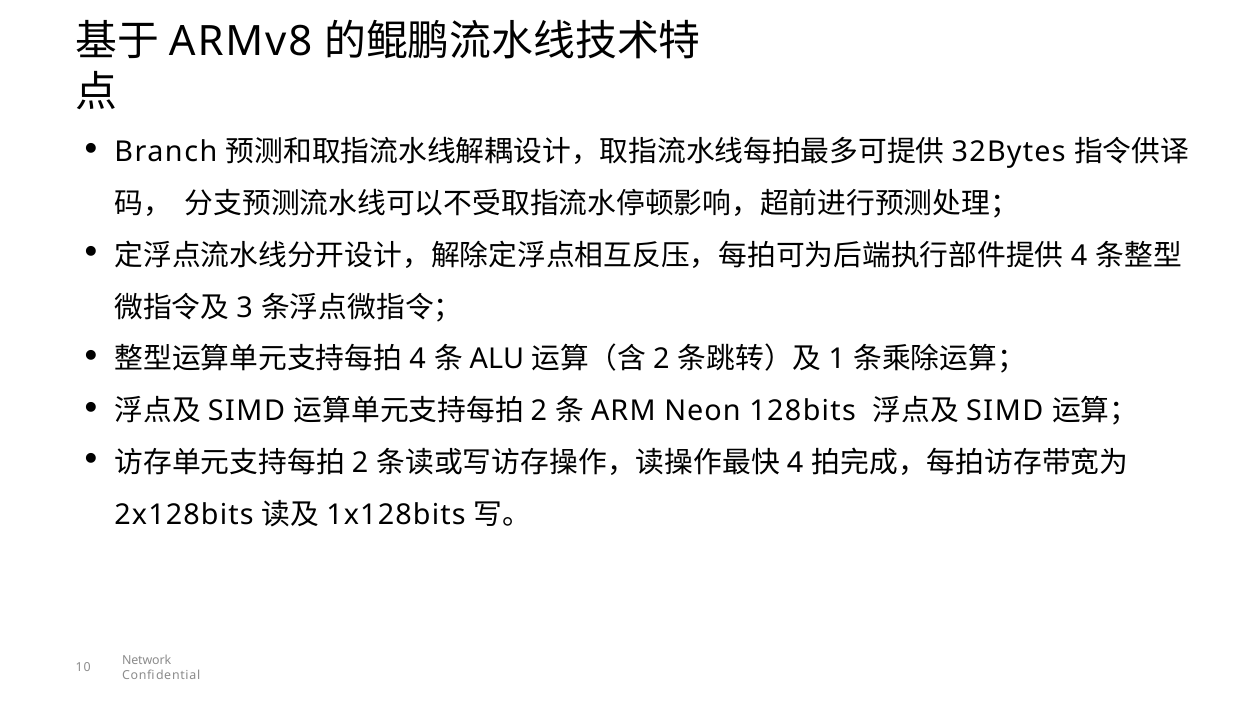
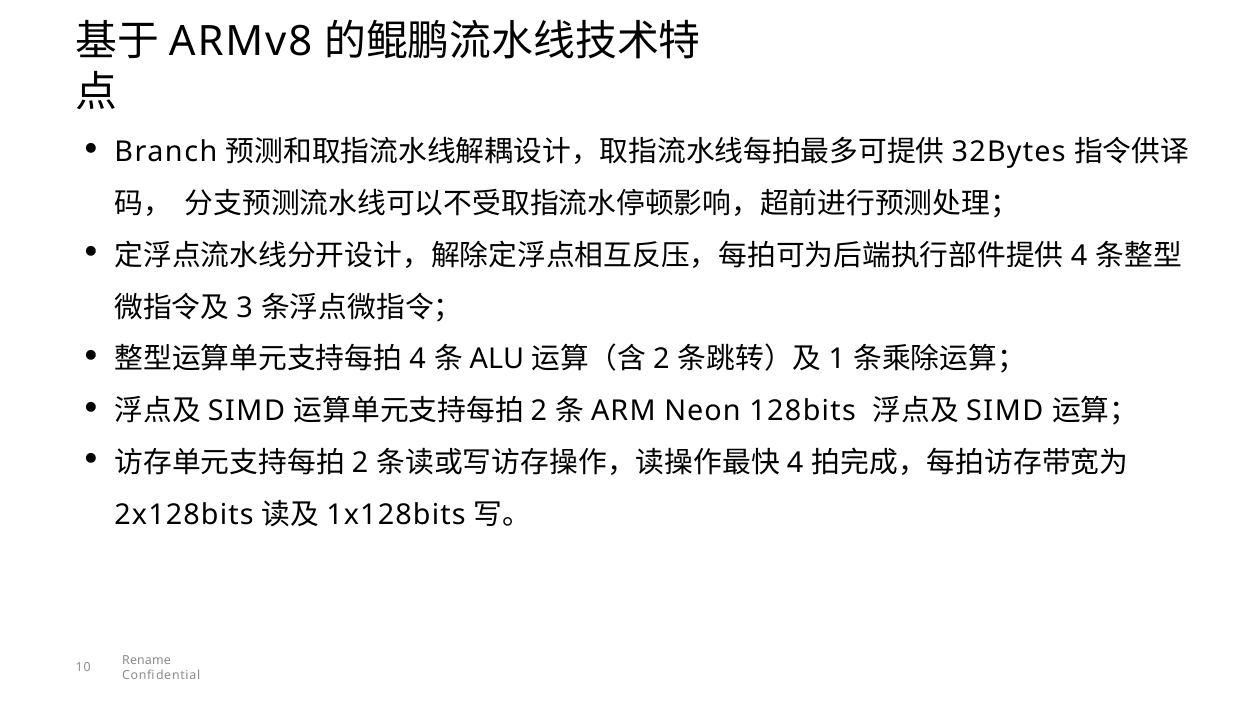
Network: Network -> Rename
